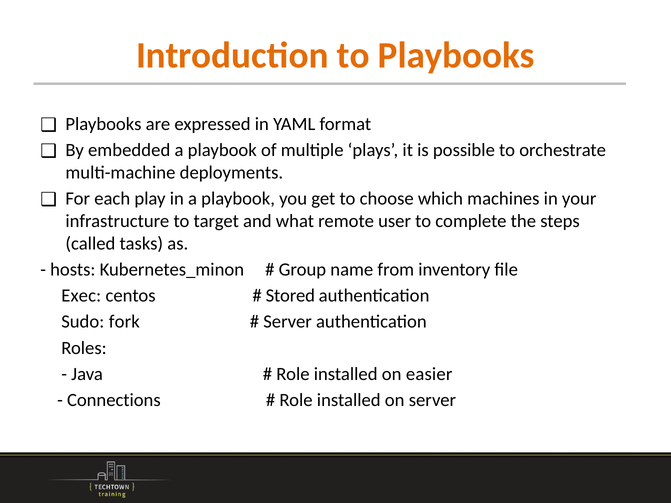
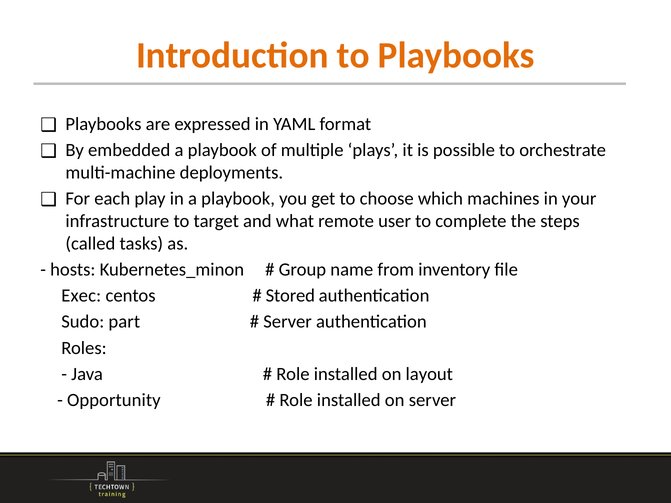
fork: fork -> part
easier: easier -> layout
Connections: Connections -> Opportunity
